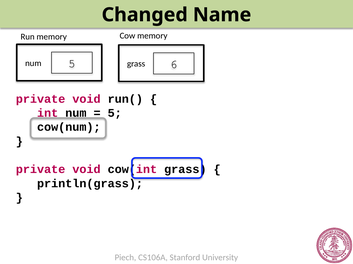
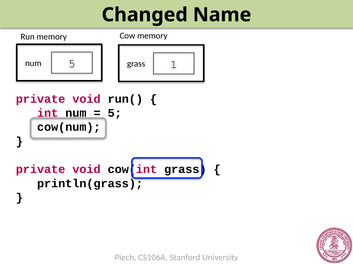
6: 6 -> 1
